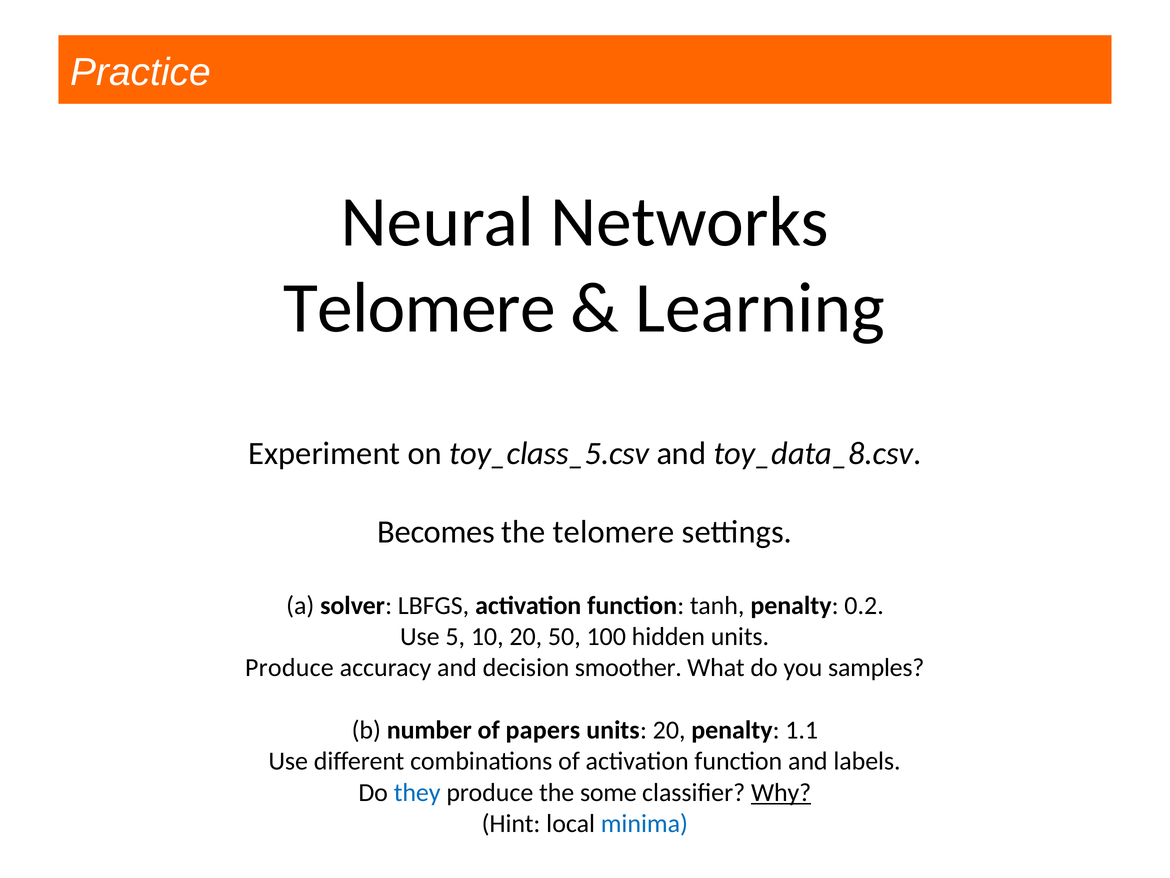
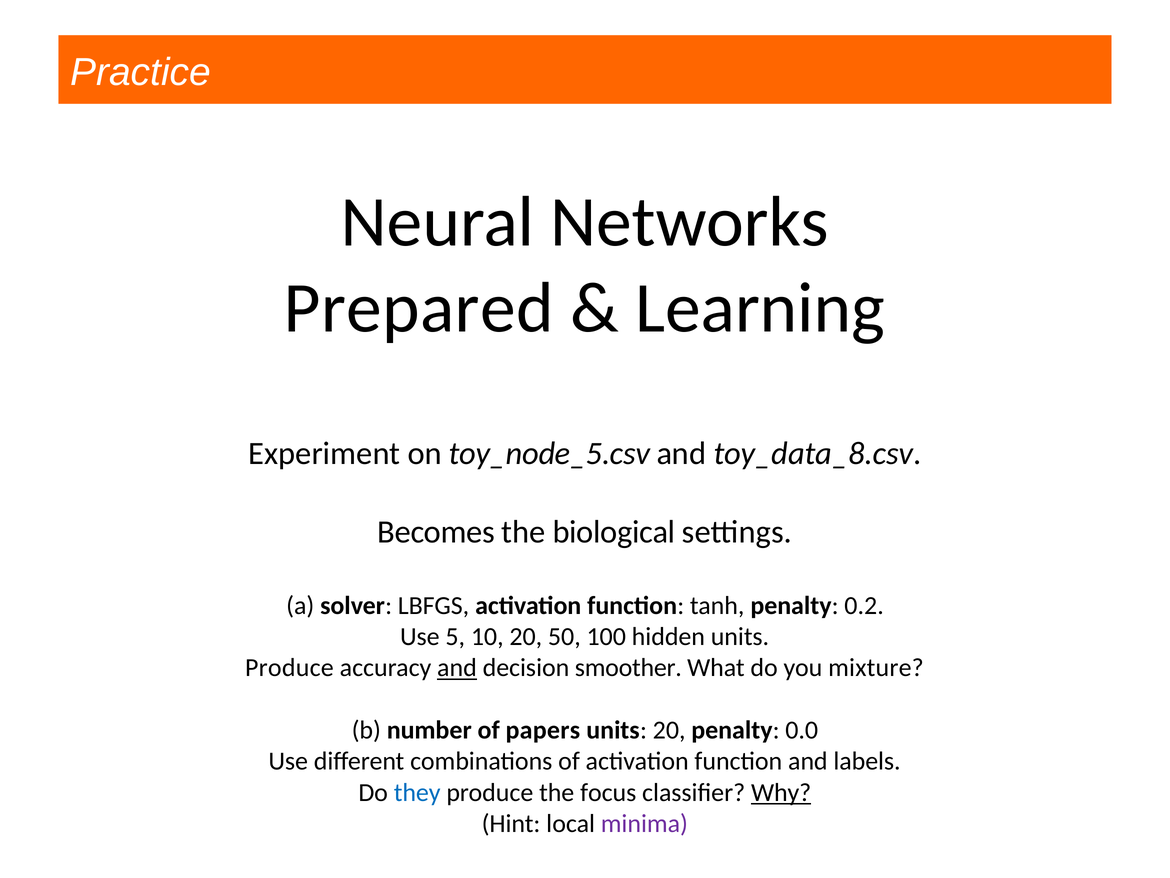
Telomere at (419, 308): Telomere -> Prepared
toy_class_5.csv: toy_class_5.csv -> toy_node_5.csv
the telomere: telomere -> biological
and at (457, 667) underline: none -> present
samples: samples -> mixture
1.1: 1.1 -> 0.0
some: some -> focus
minima colour: blue -> purple
